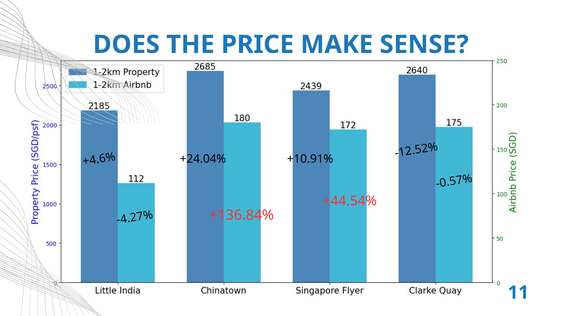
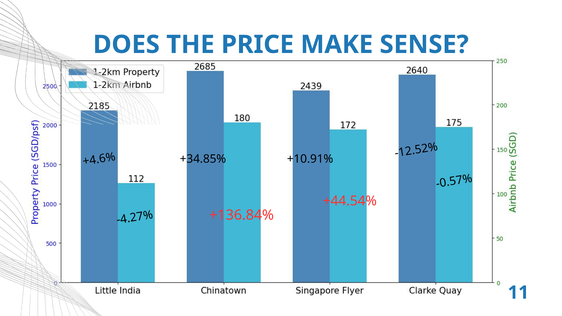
+24.04%: +24.04% -> +34.85%
